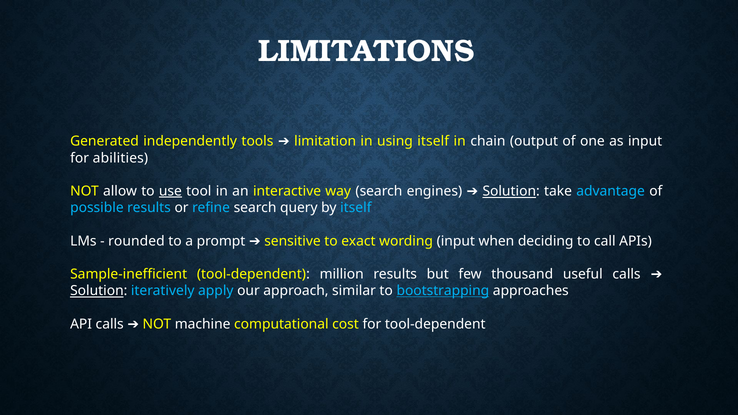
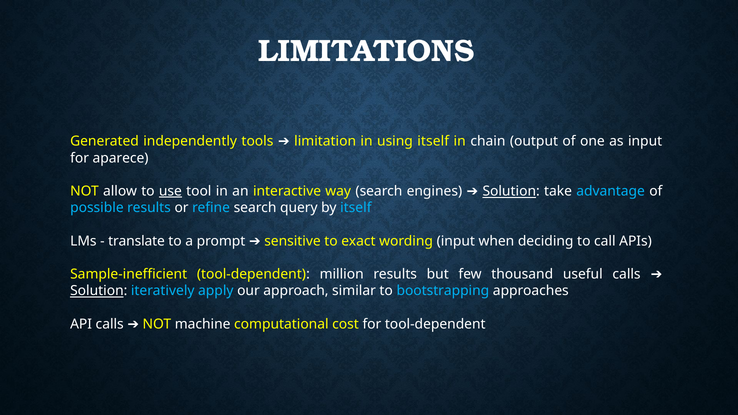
abilities: abilities -> aparece
rounded: rounded -> translate
bootstrapping underline: present -> none
